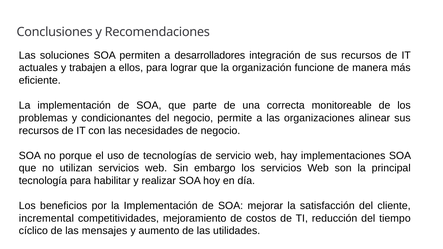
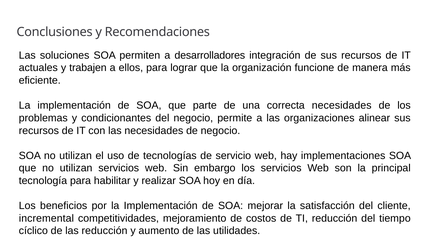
correcta monitoreable: monitoreable -> necesidades
SOA no porque: porque -> utilizan
las mensajes: mensajes -> reducción
